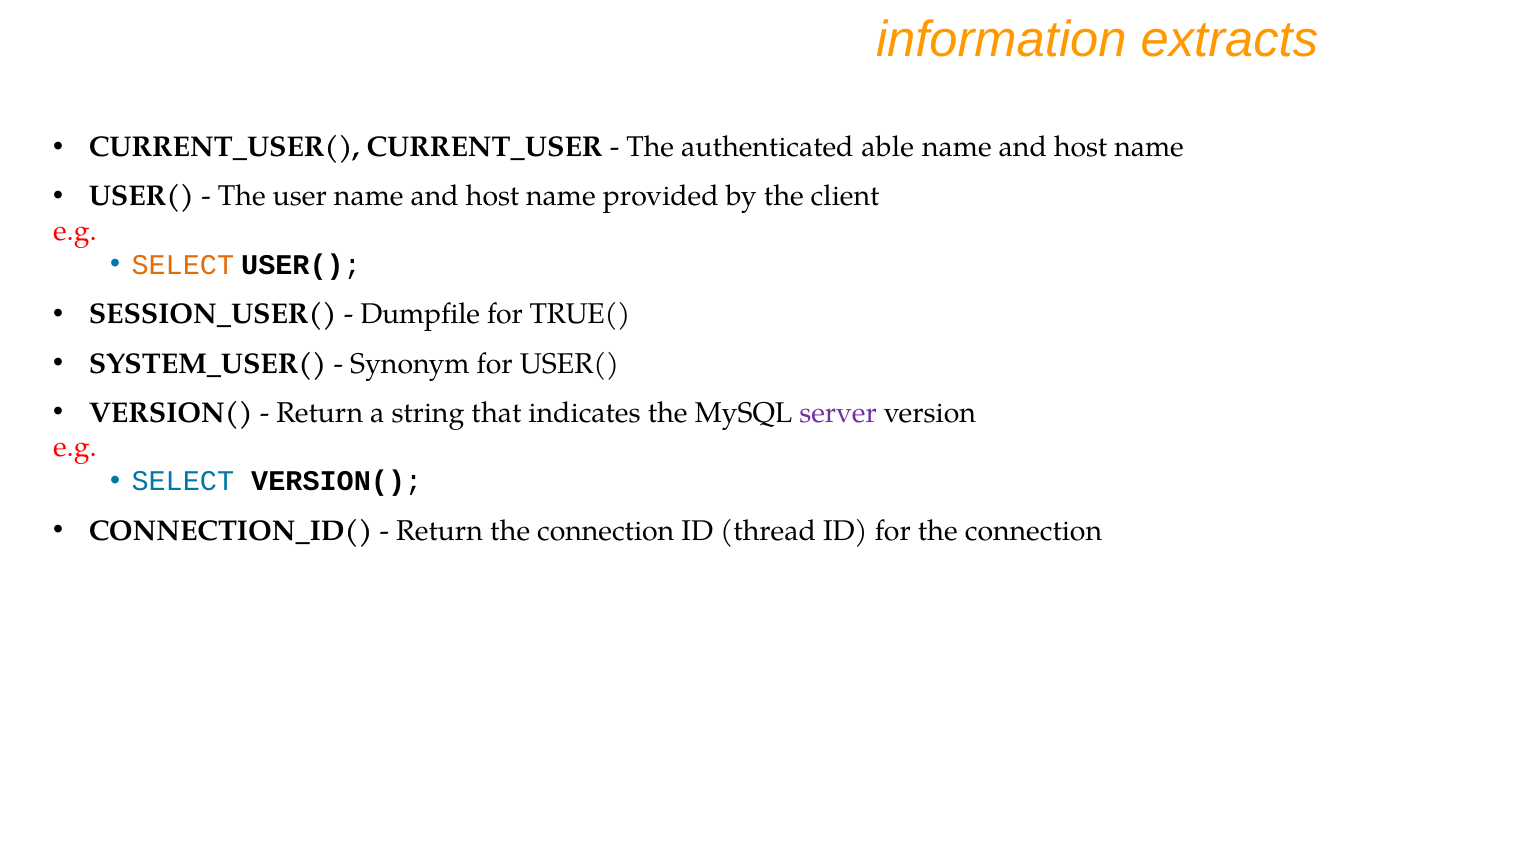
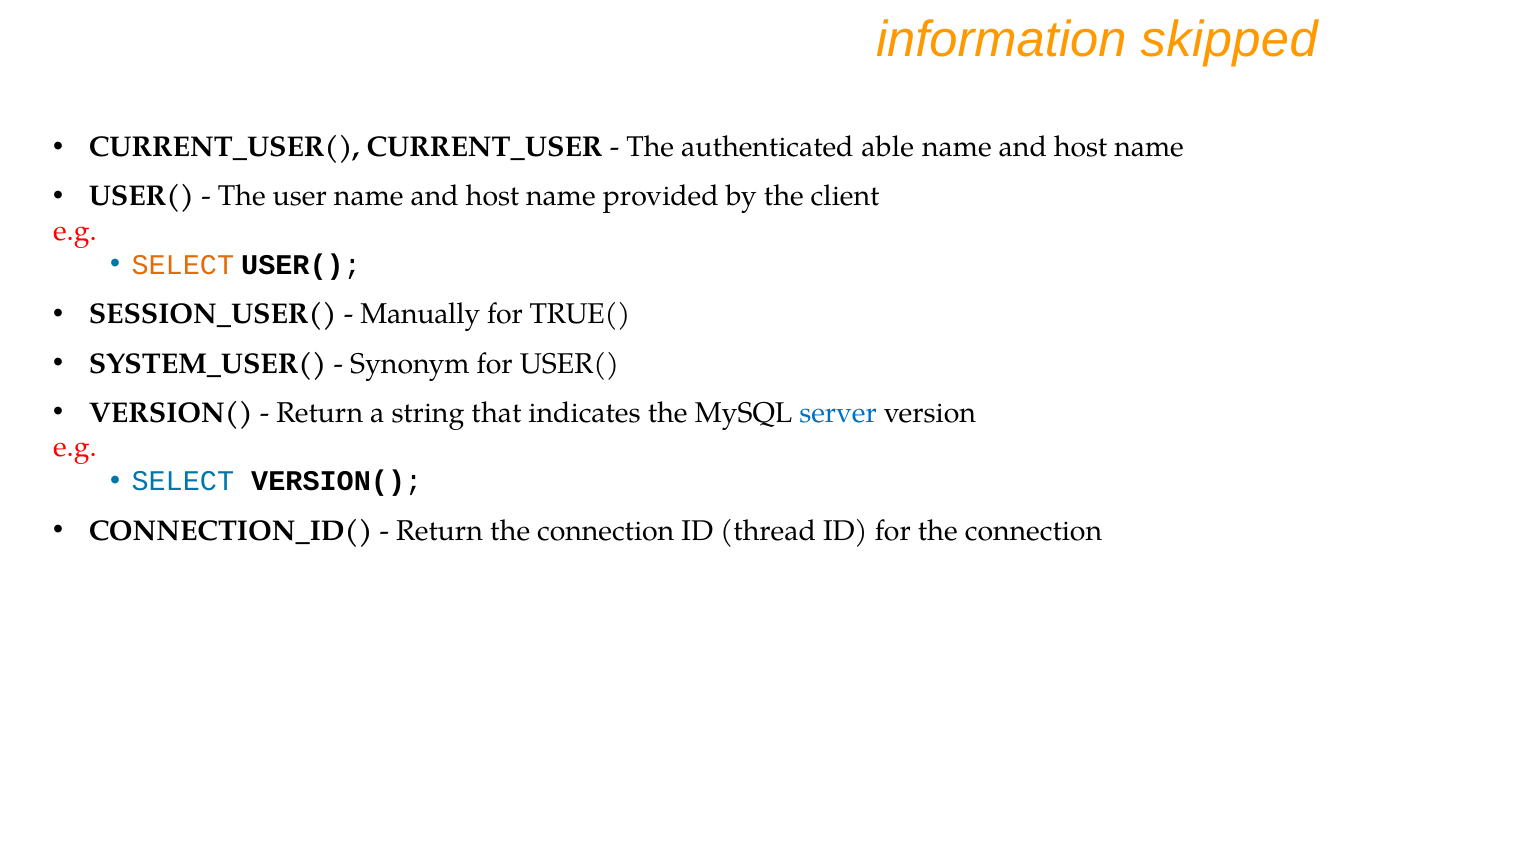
extracts: extracts -> skipped
Dumpfile: Dumpfile -> Manually
server colour: purple -> blue
